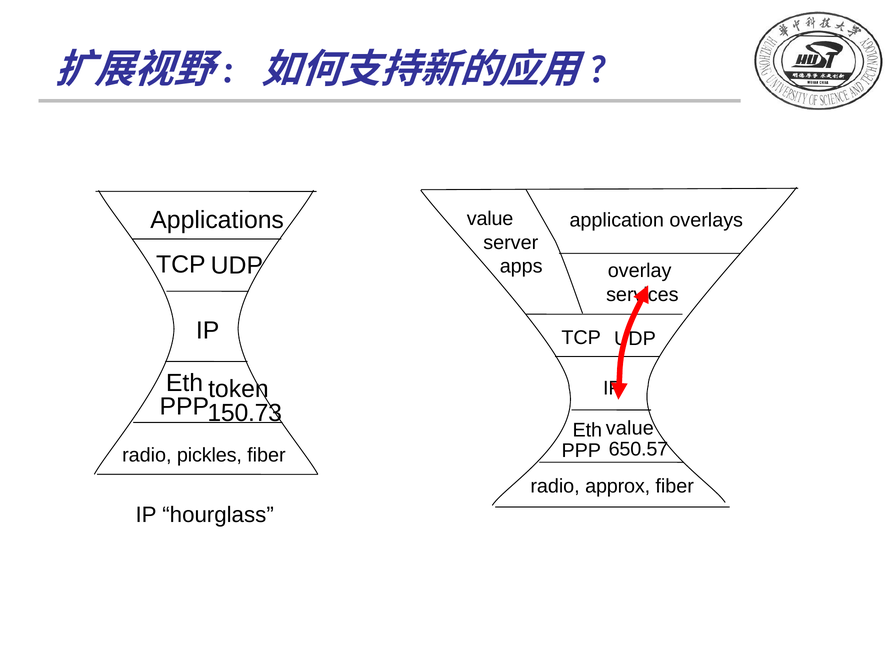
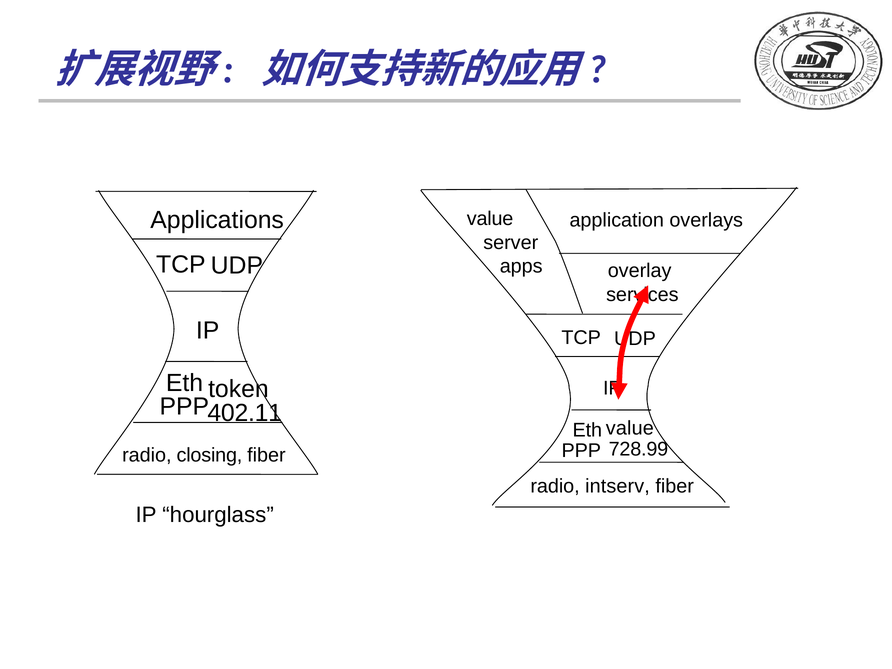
150.73: 150.73 -> 402.11
650.57: 650.57 -> 728.99
pickles: pickles -> closing
approx: approx -> intserv
